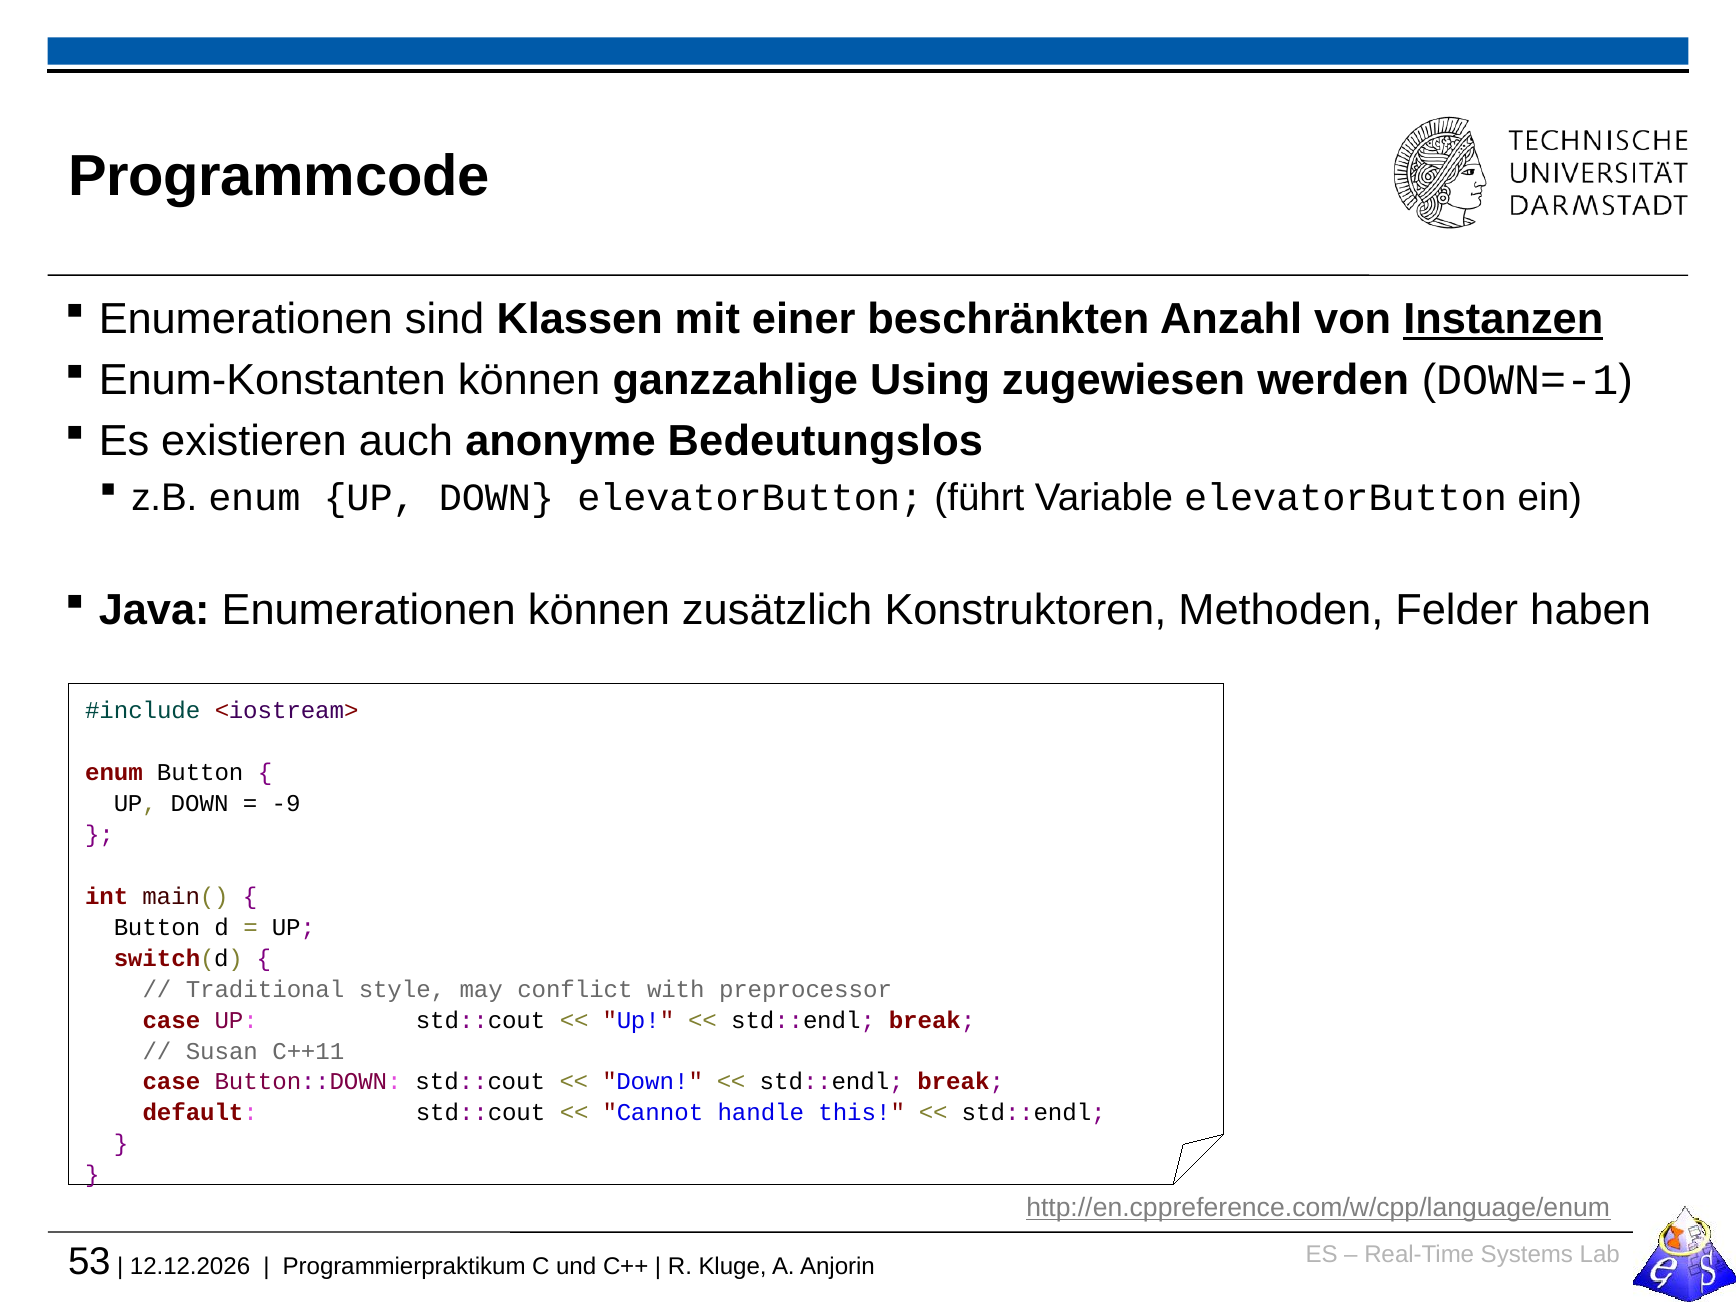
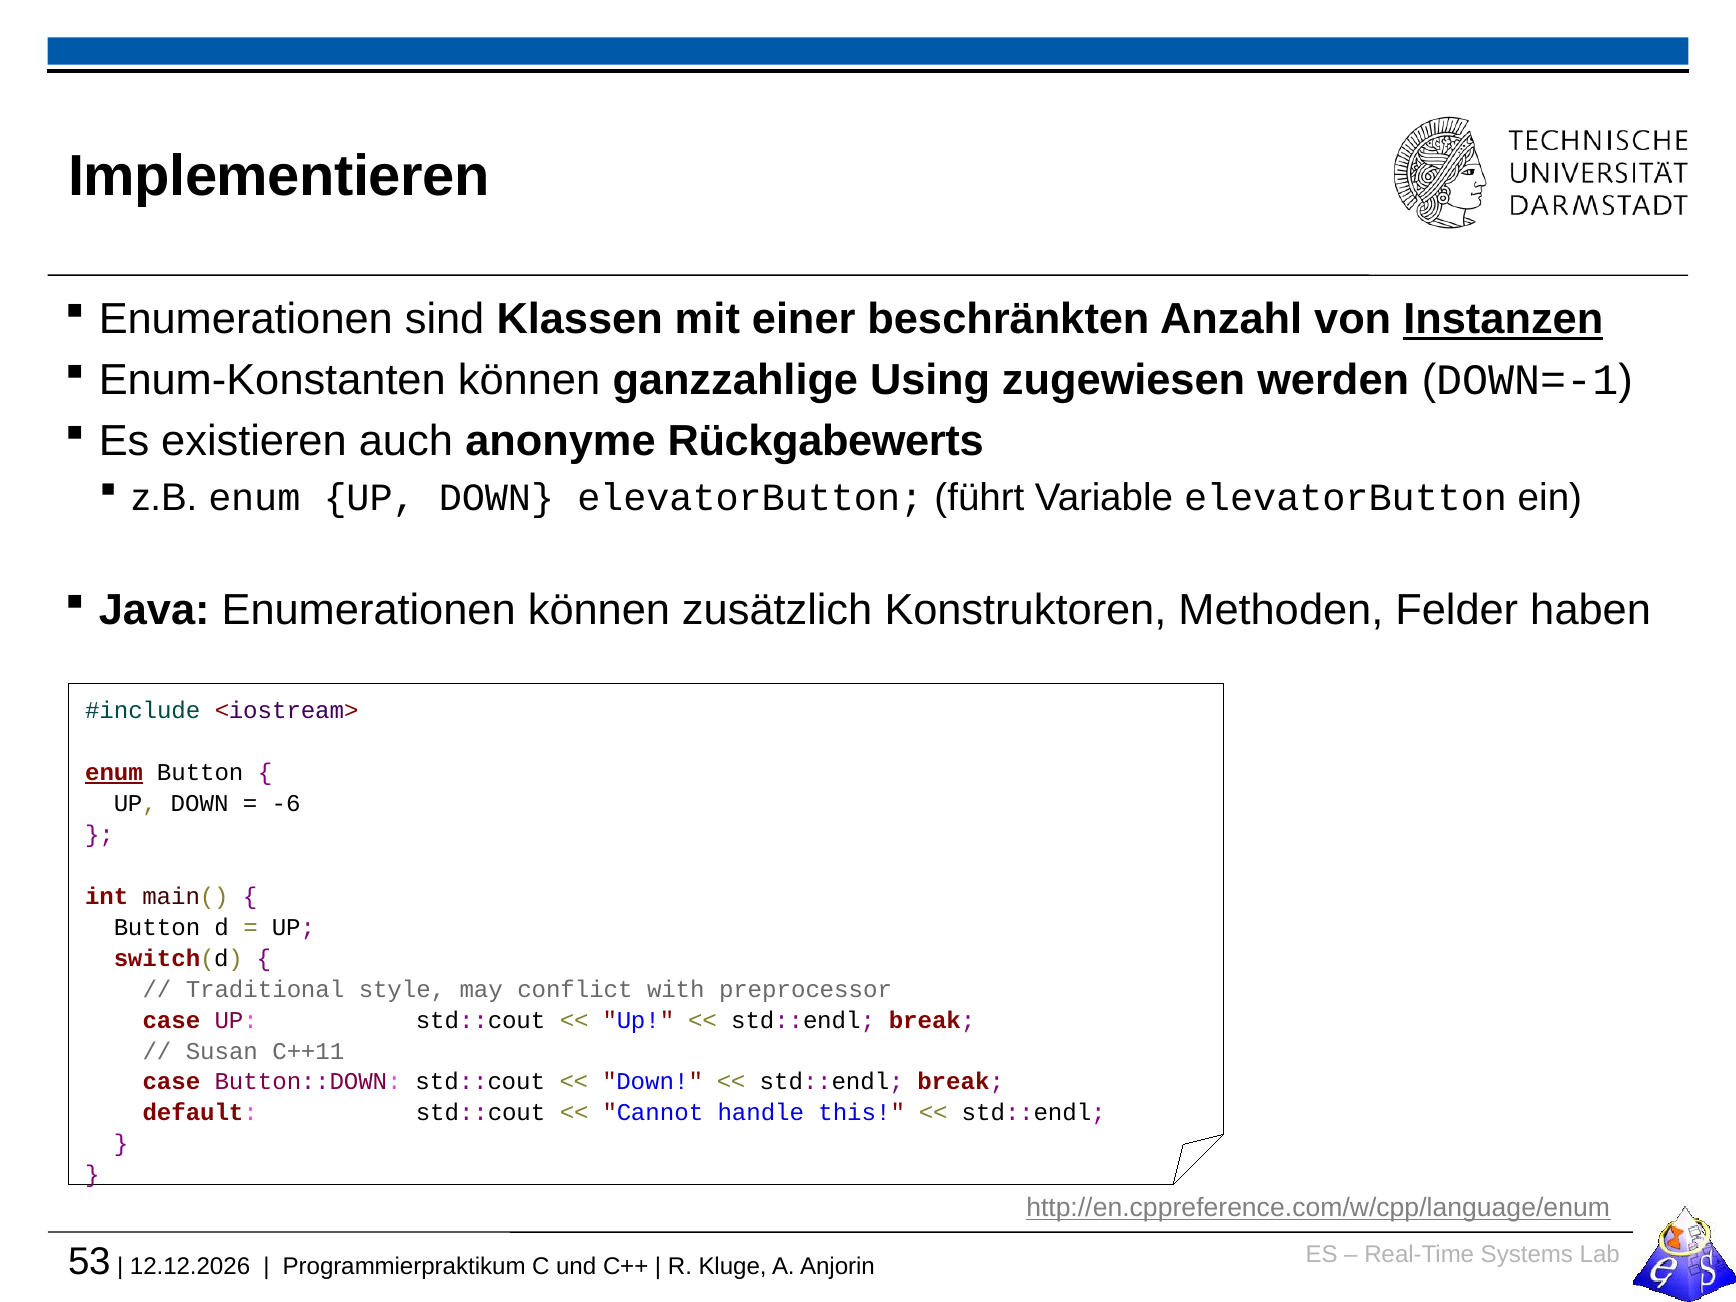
Programmcode: Programmcode -> Implementieren
Bedeutungslos: Bedeutungslos -> Rückgabewerts
enum at (114, 772) underline: none -> present
-9: -9 -> -6
